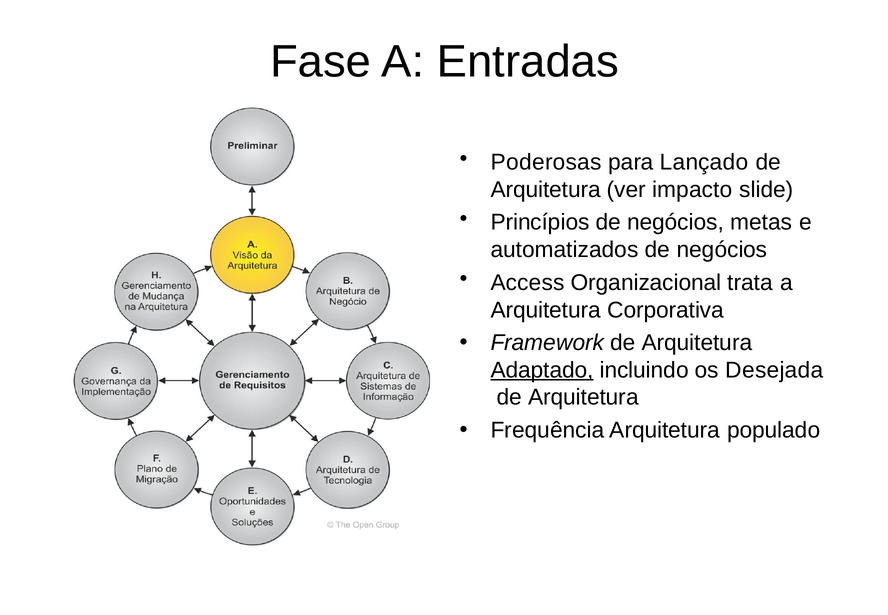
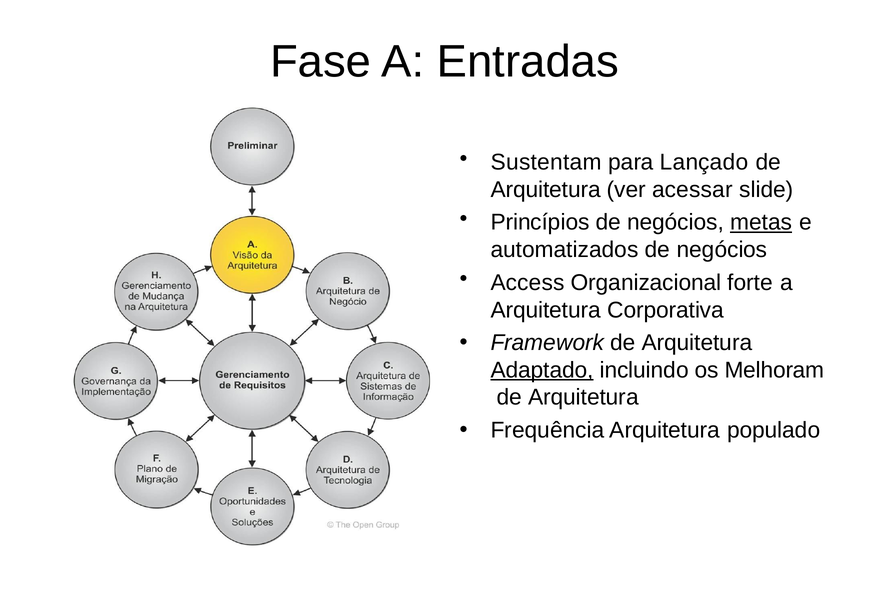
Poderosas: Poderosas -> Sustentam
impacto: impacto -> acessar
metas underline: none -> present
trata: trata -> forte
Desejada: Desejada -> Melhoram
